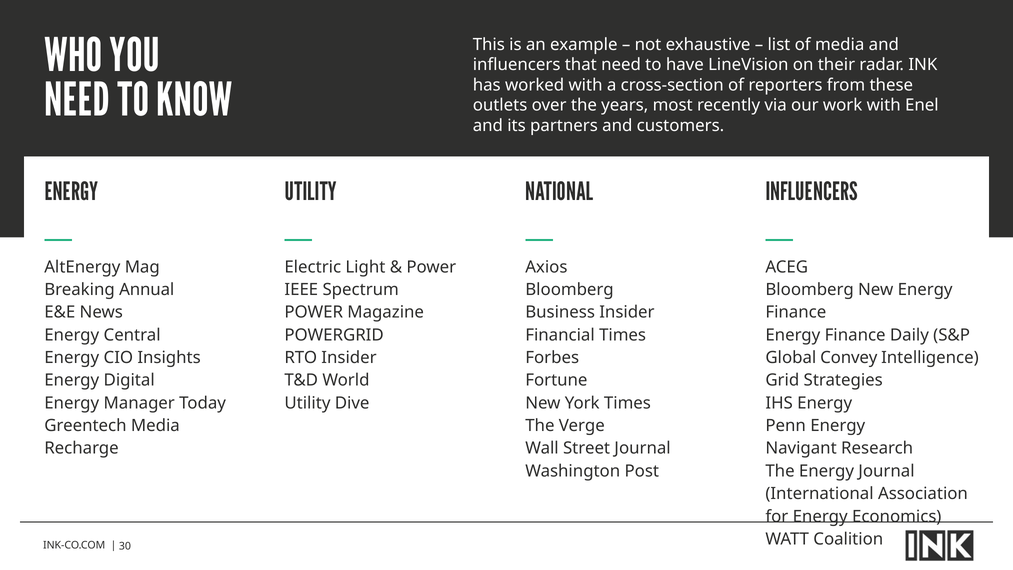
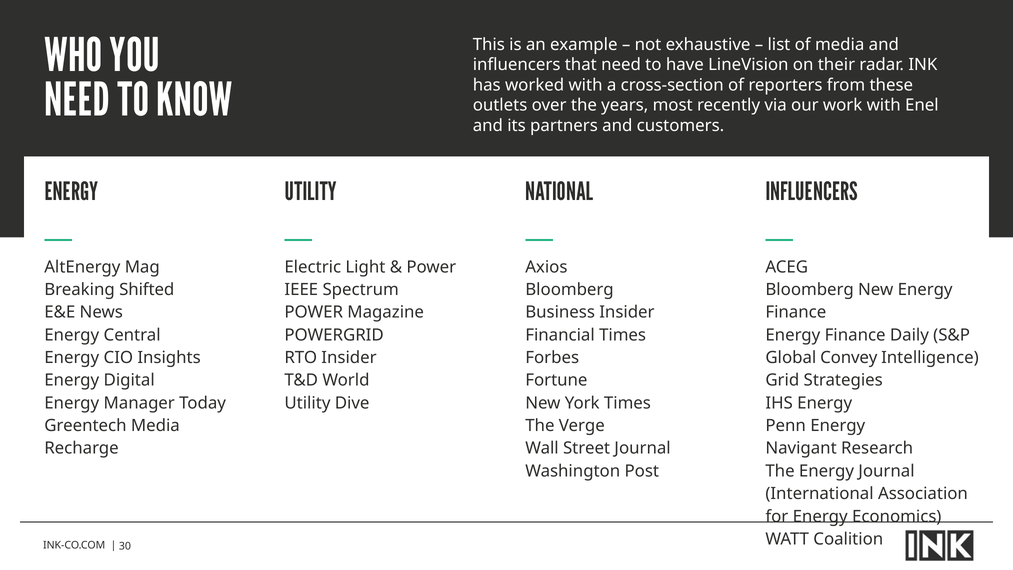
Annual: Annual -> Shifted
